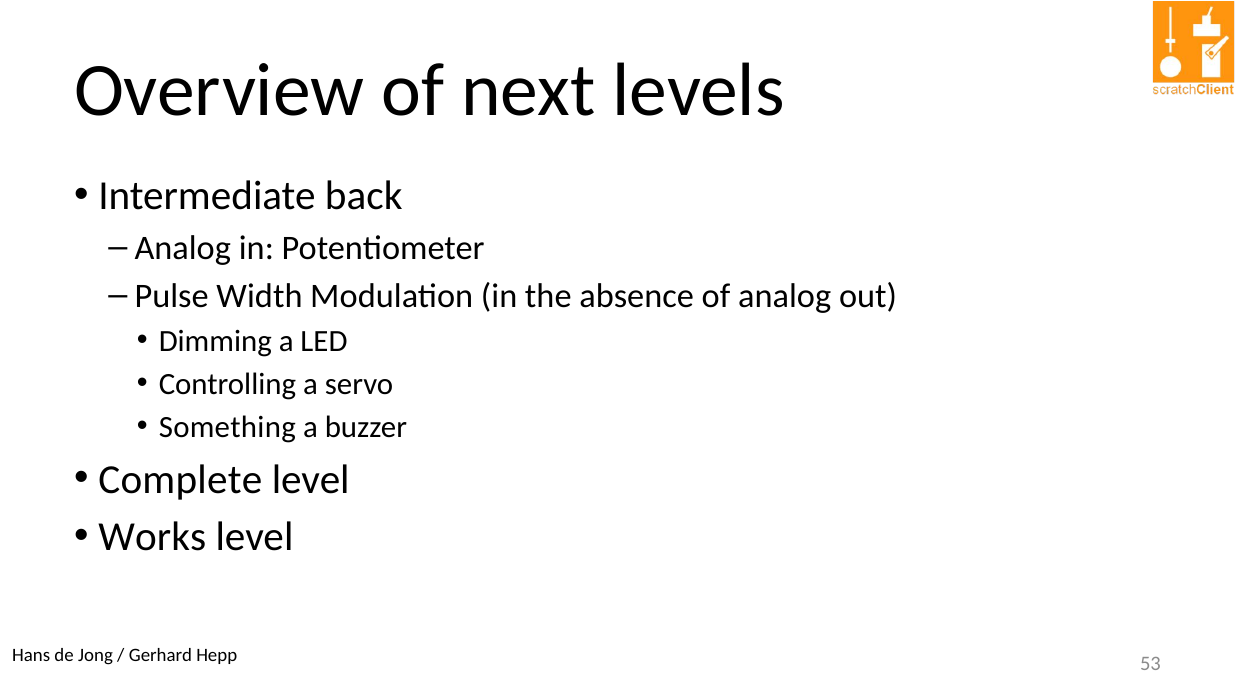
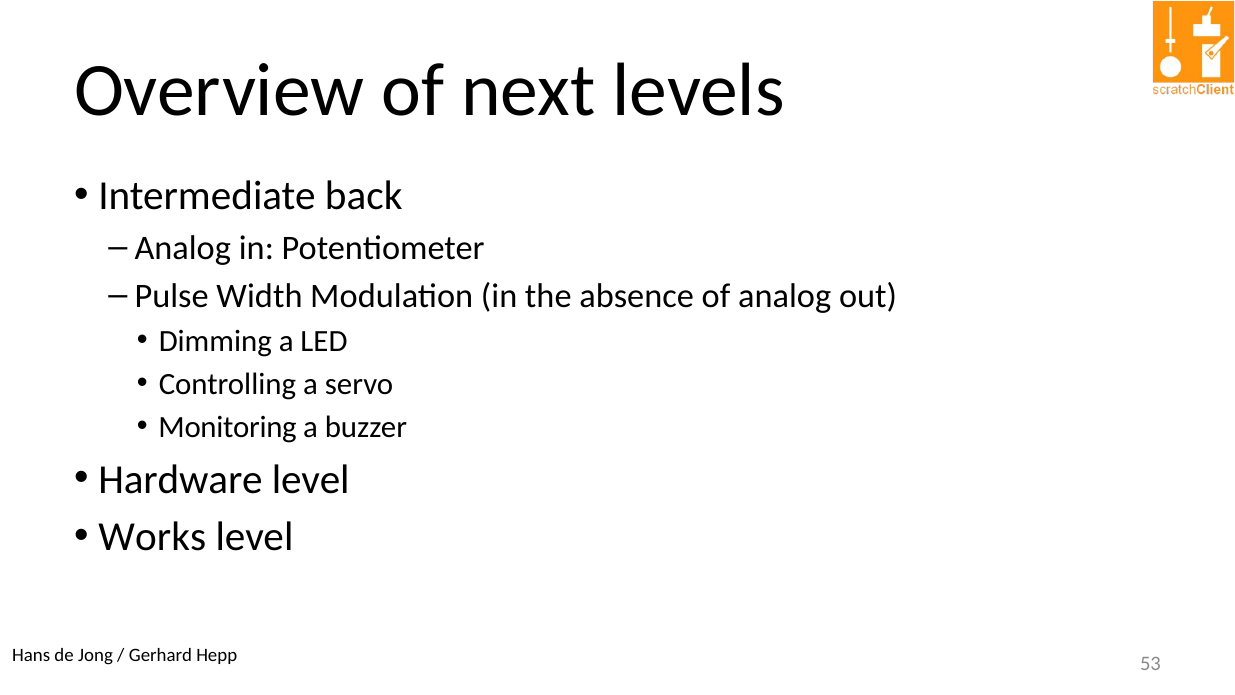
Something: Something -> Monitoring
Complete: Complete -> Hardware
